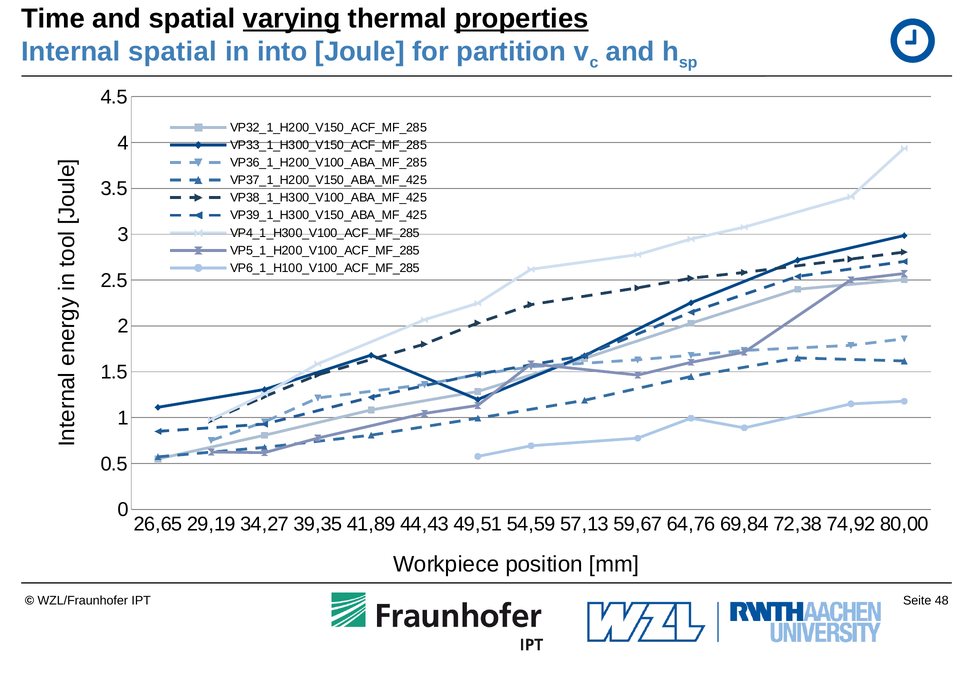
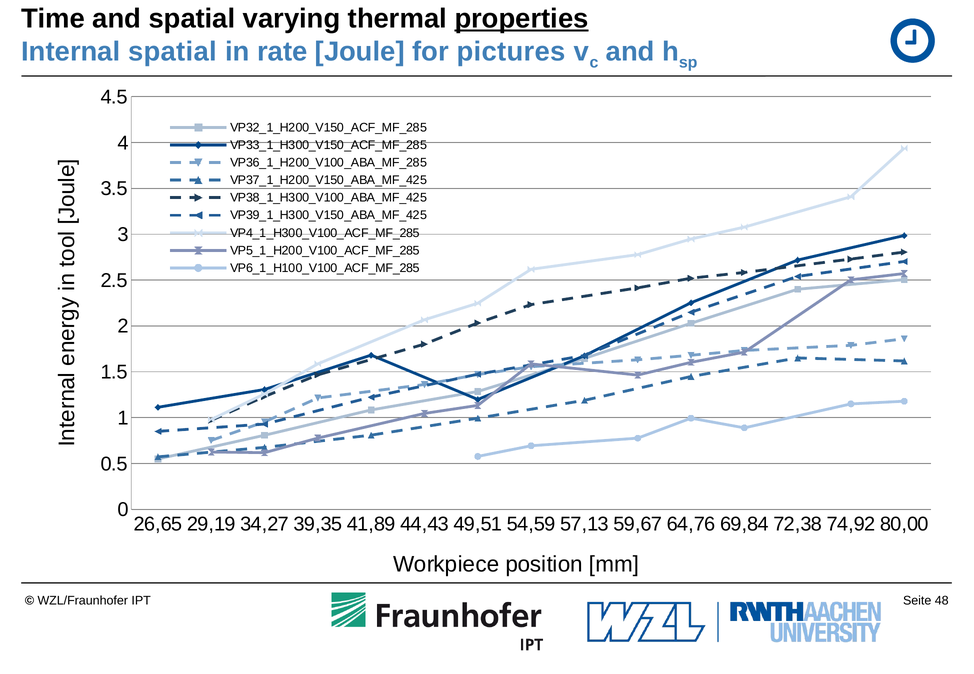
varying underline: present -> none
into: into -> rate
partition: partition -> pictures
